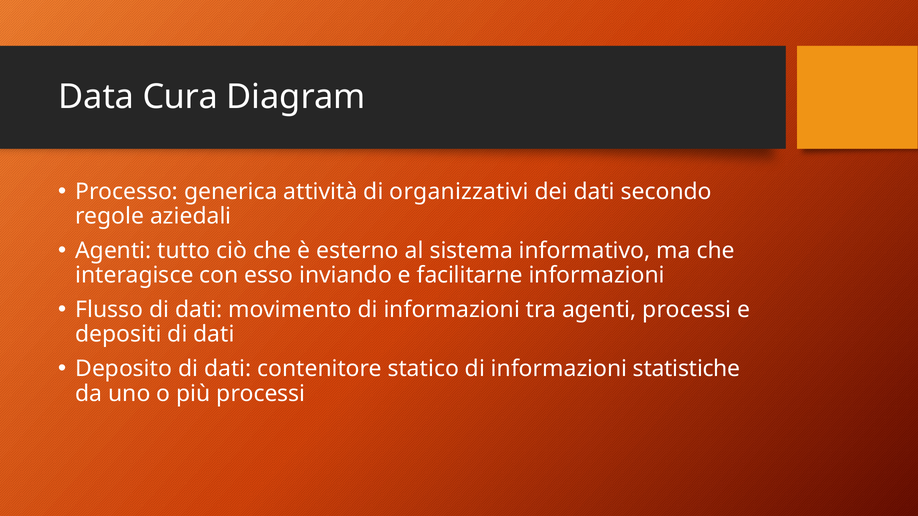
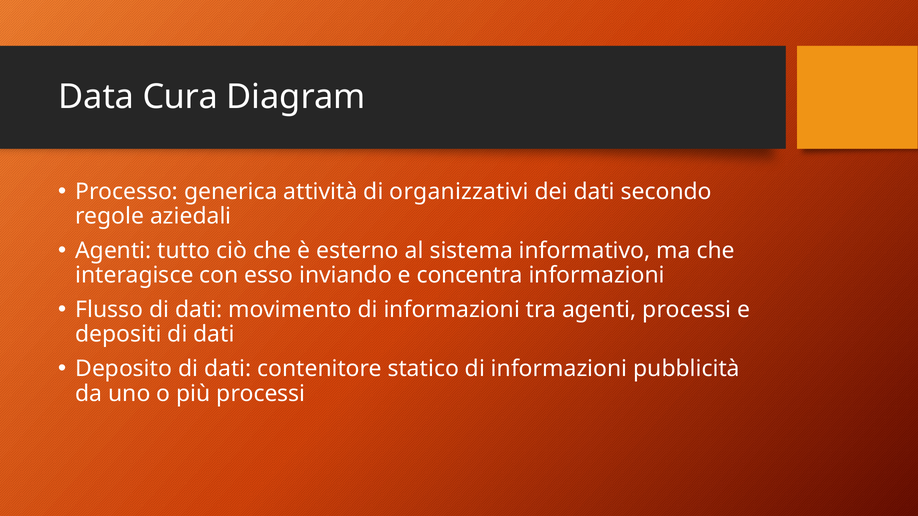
facilitarne: facilitarne -> concentra
statistiche: statistiche -> pubblicità
